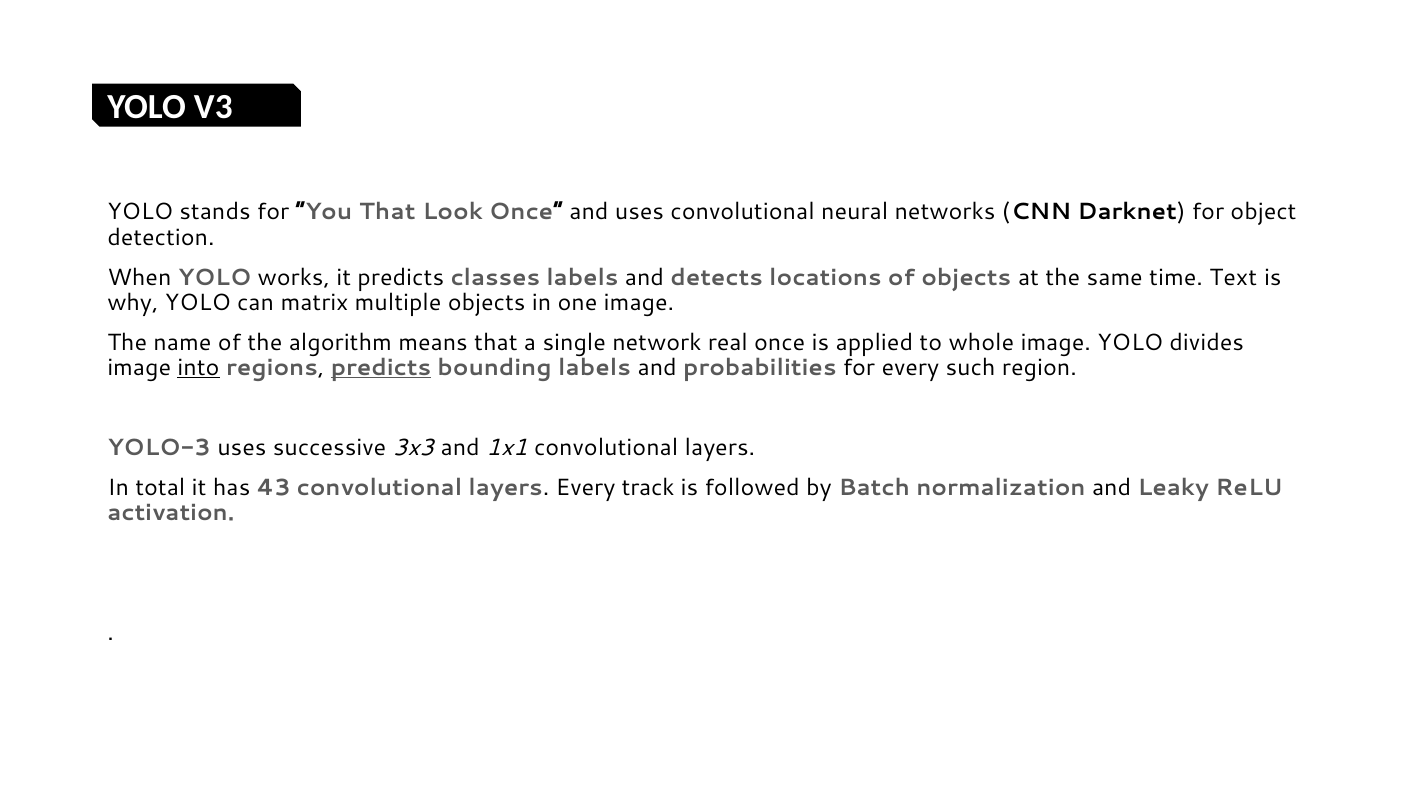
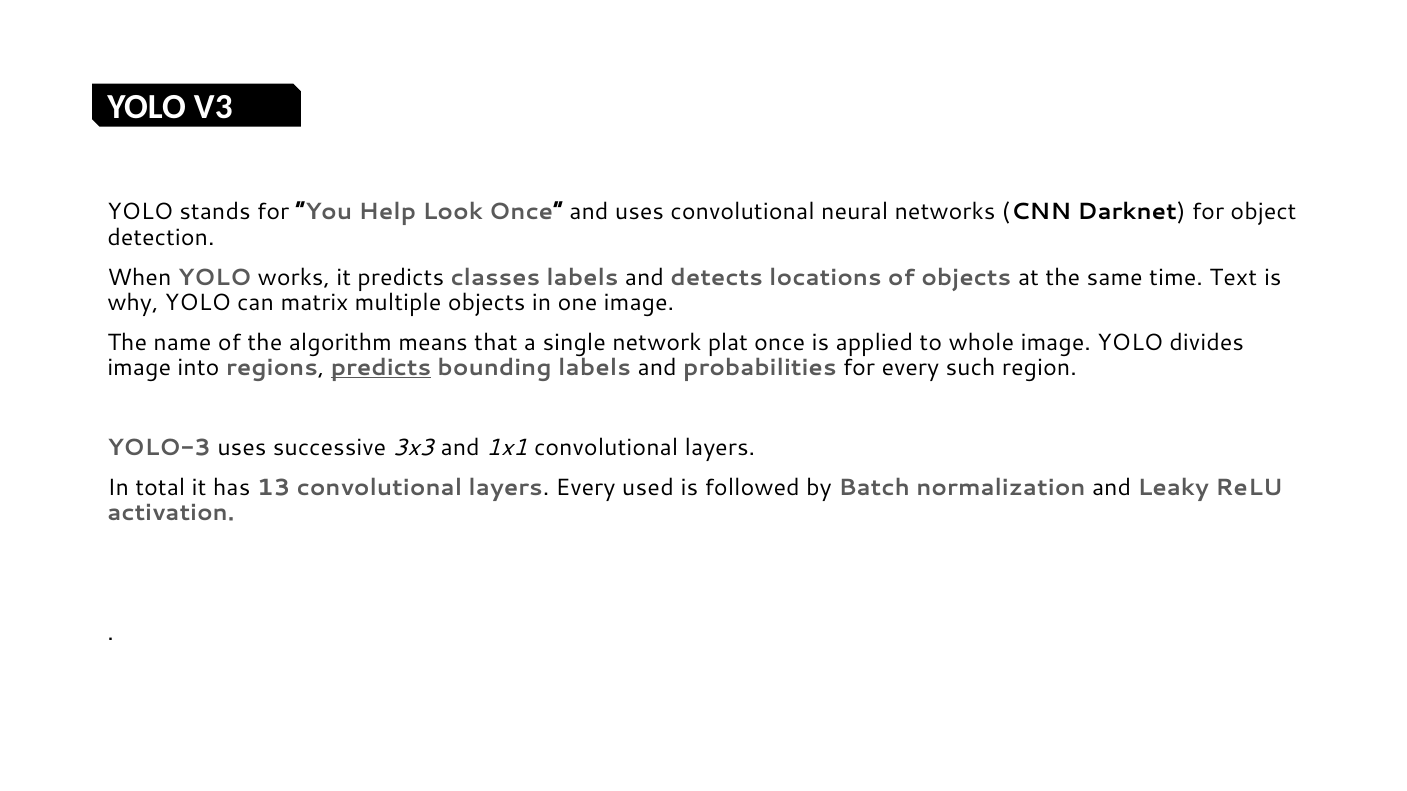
You That: That -> Help
real: real -> plat
into underline: present -> none
43: 43 -> 13
track: track -> used
